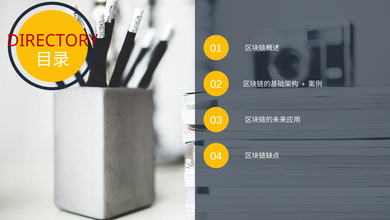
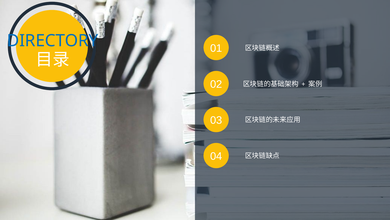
DIRECTORY colour: red -> blue
